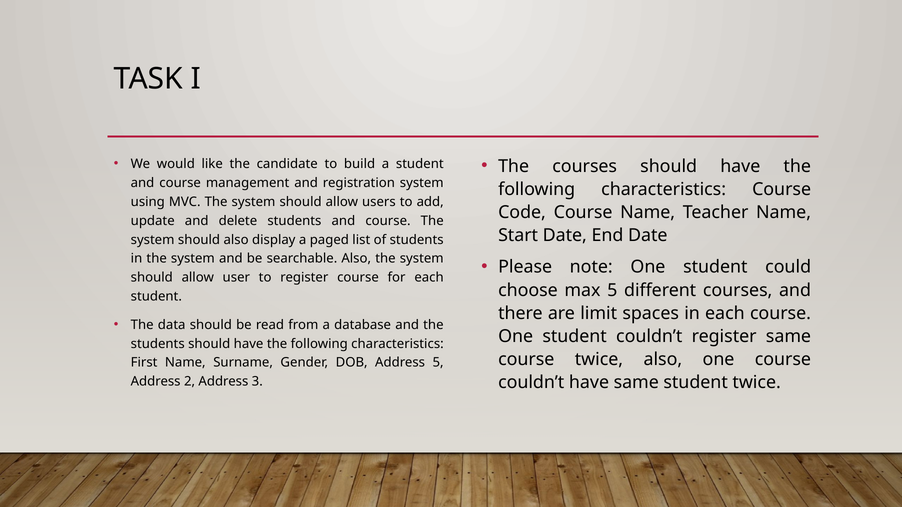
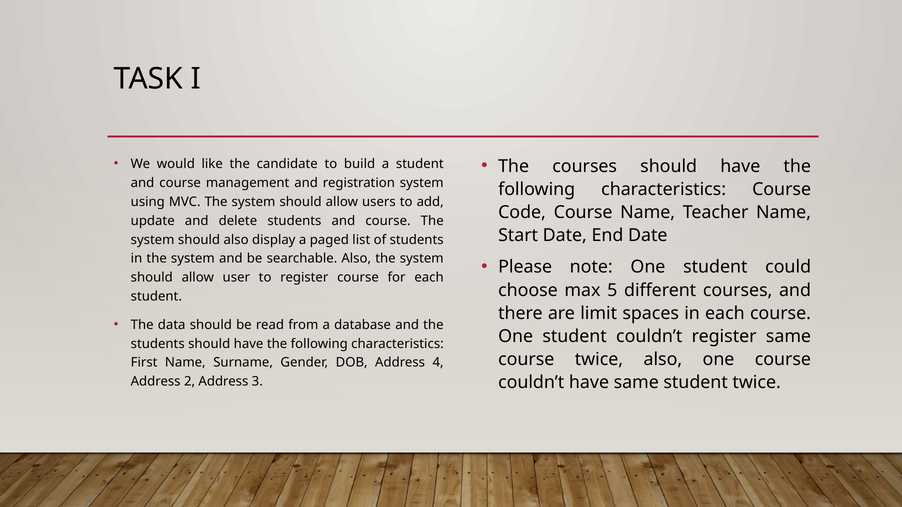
Address 5: 5 -> 4
